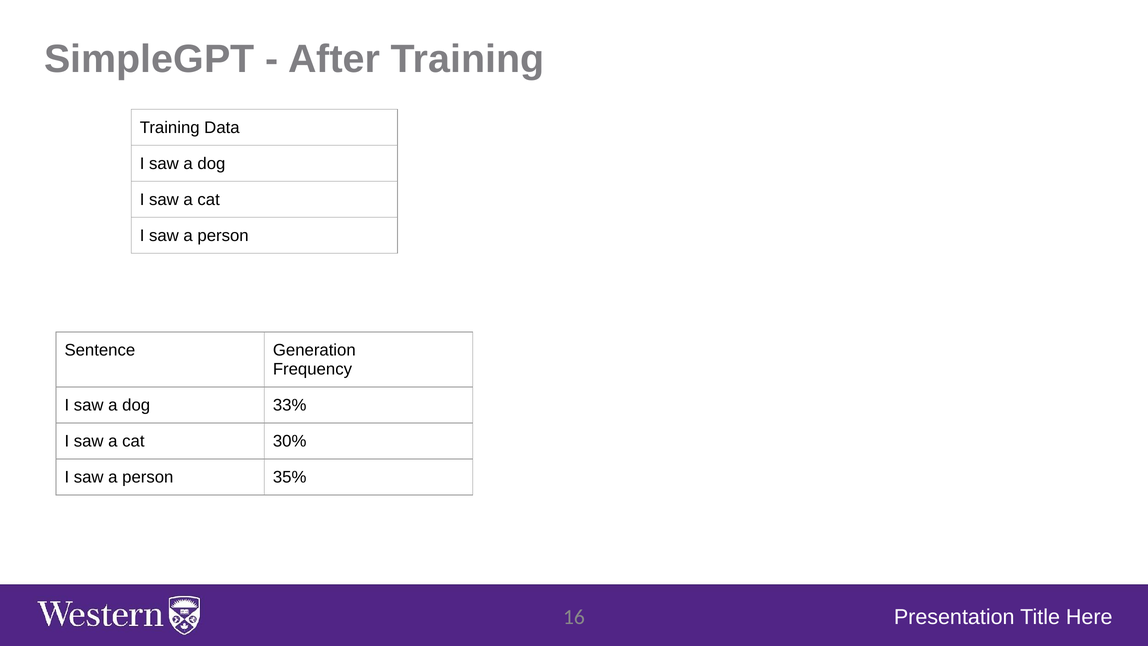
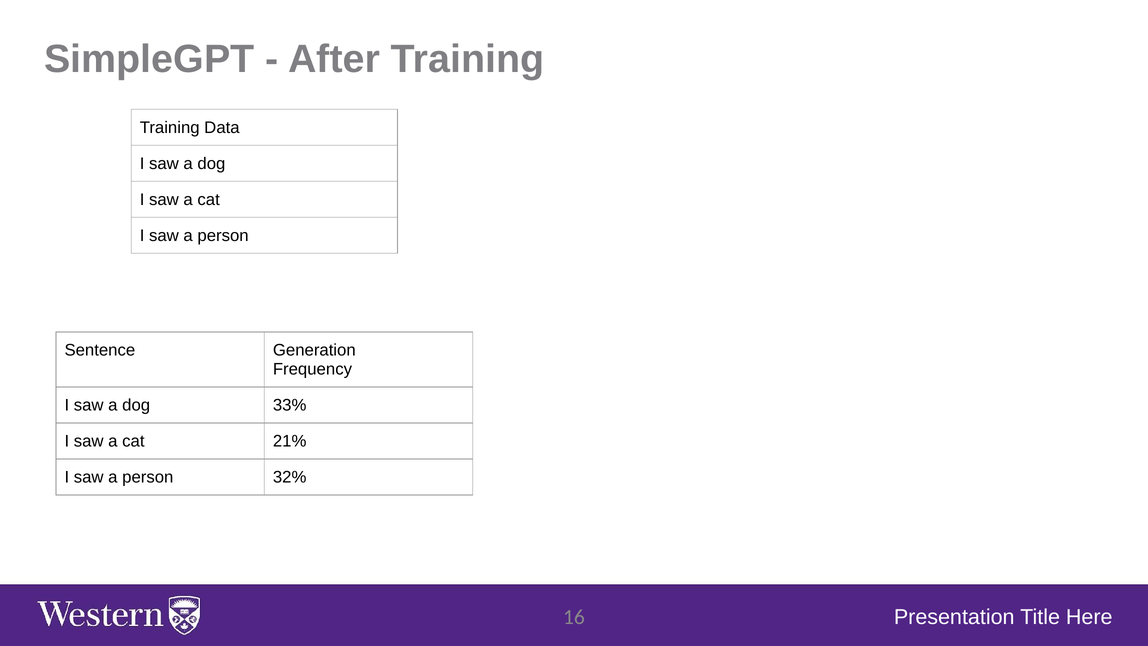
30%: 30% -> 21%
35%: 35% -> 32%
